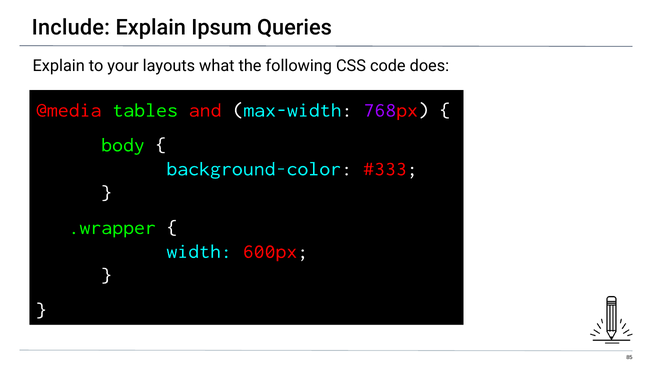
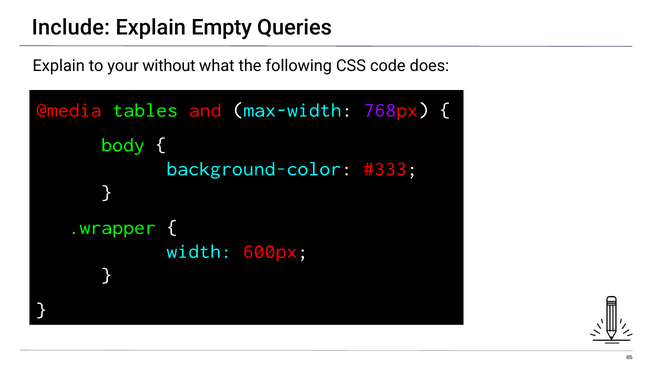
Ipsum: Ipsum -> Empty
layouts: layouts -> without
